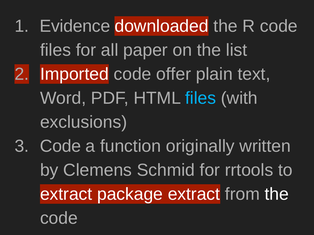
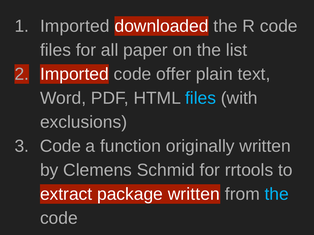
Evidence at (75, 26): Evidence -> Imported
package extract: extract -> written
the at (277, 195) colour: white -> light blue
